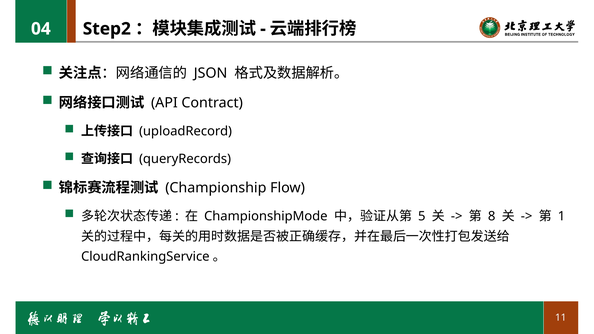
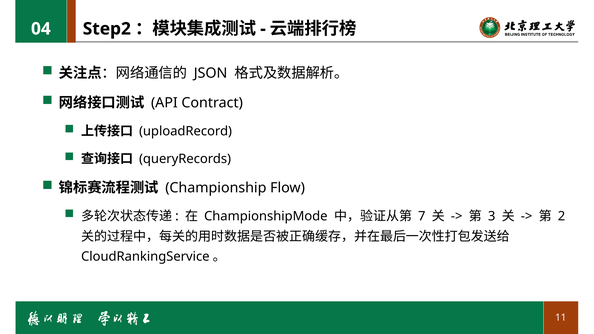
5: 5 -> 7
8: 8 -> 3
1: 1 -> 2
